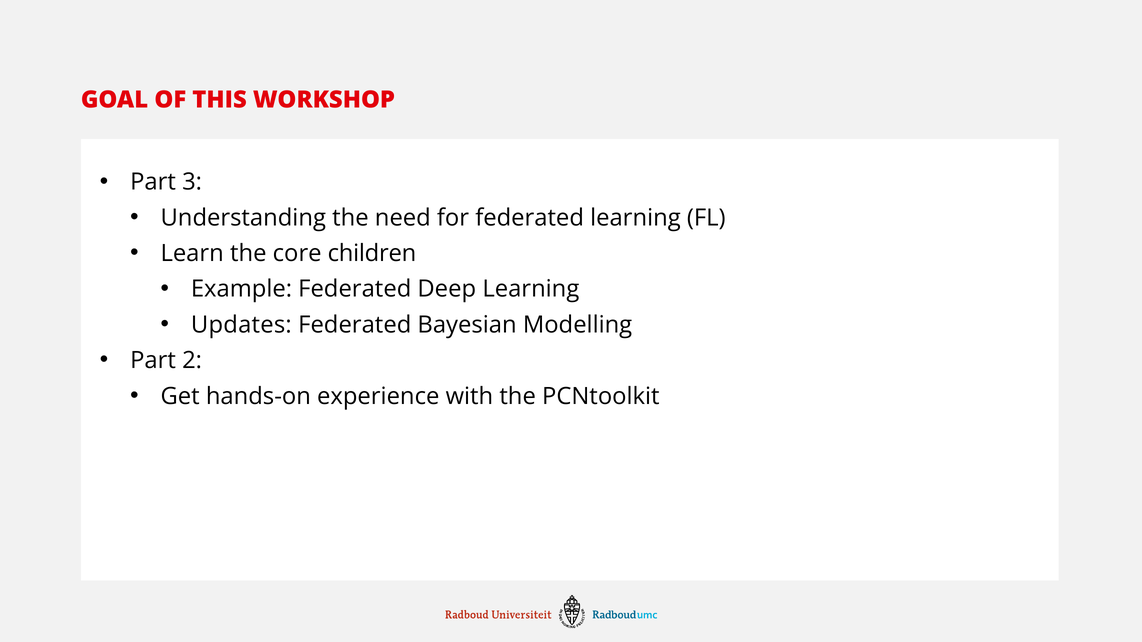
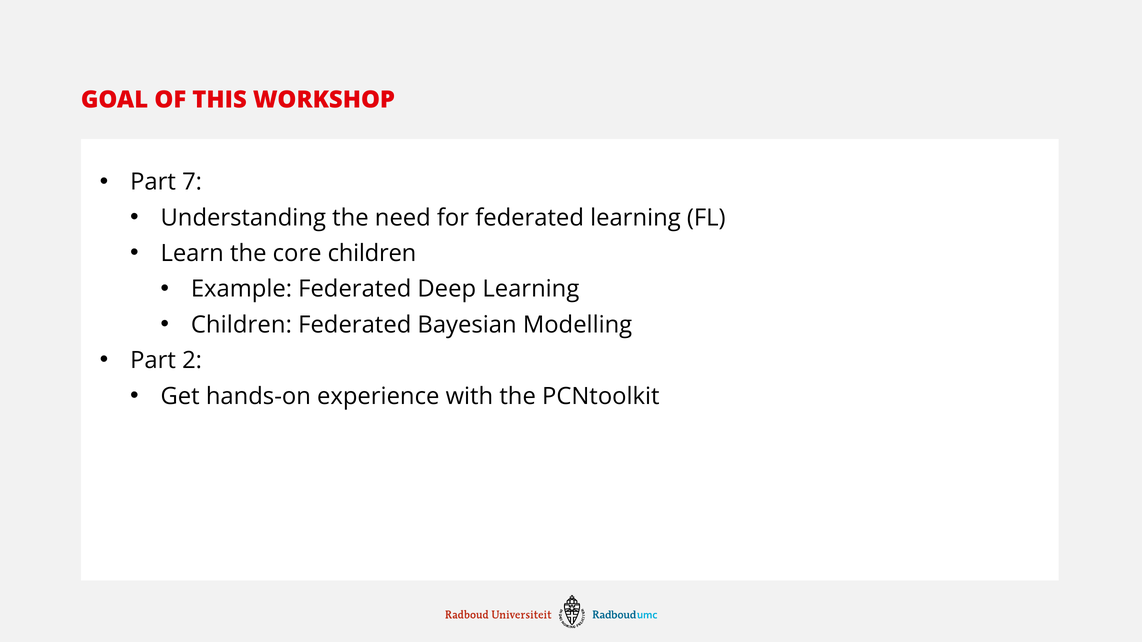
3: 3 -> 7
Updates at (241, 325): Updates -> Children
